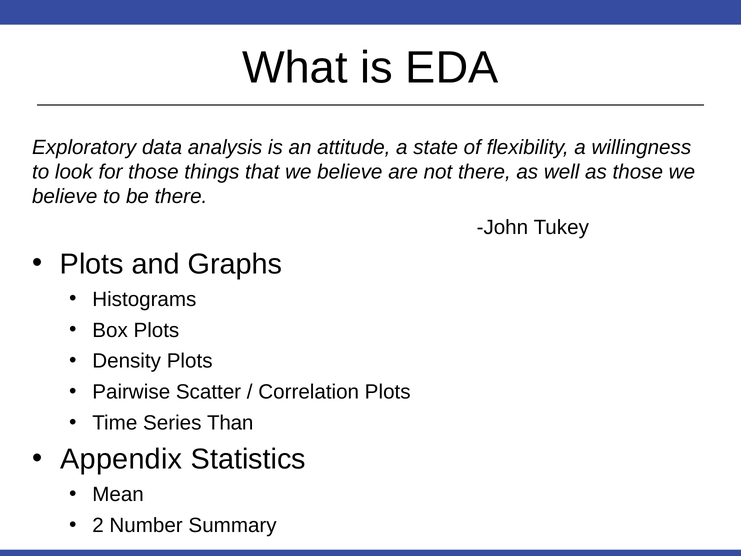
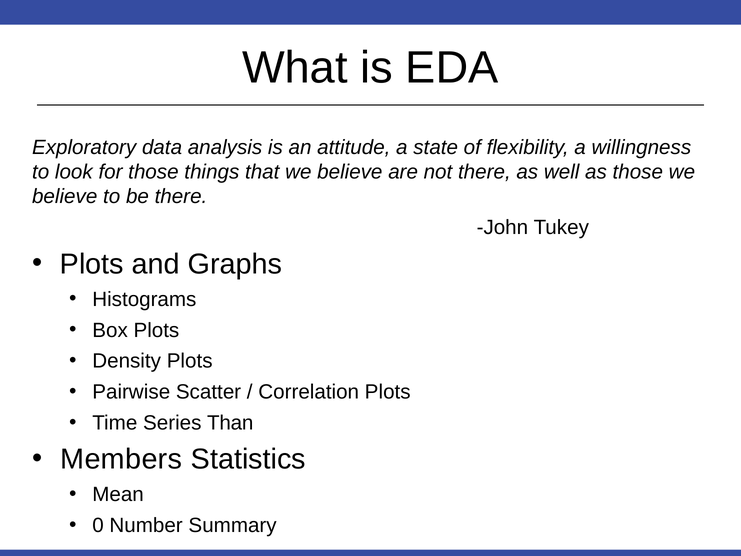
Appendix: Appendix -> Members
2: 2 -> 0
